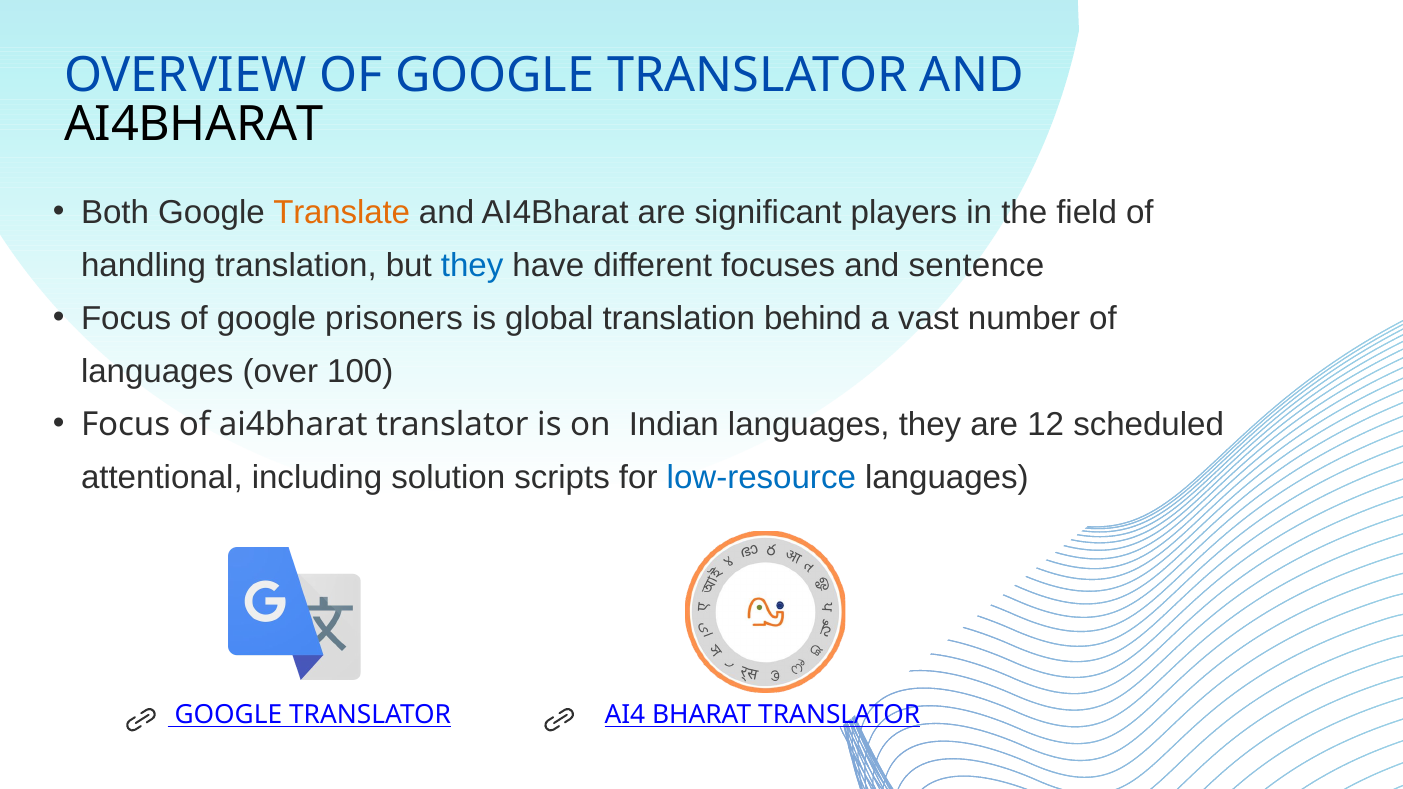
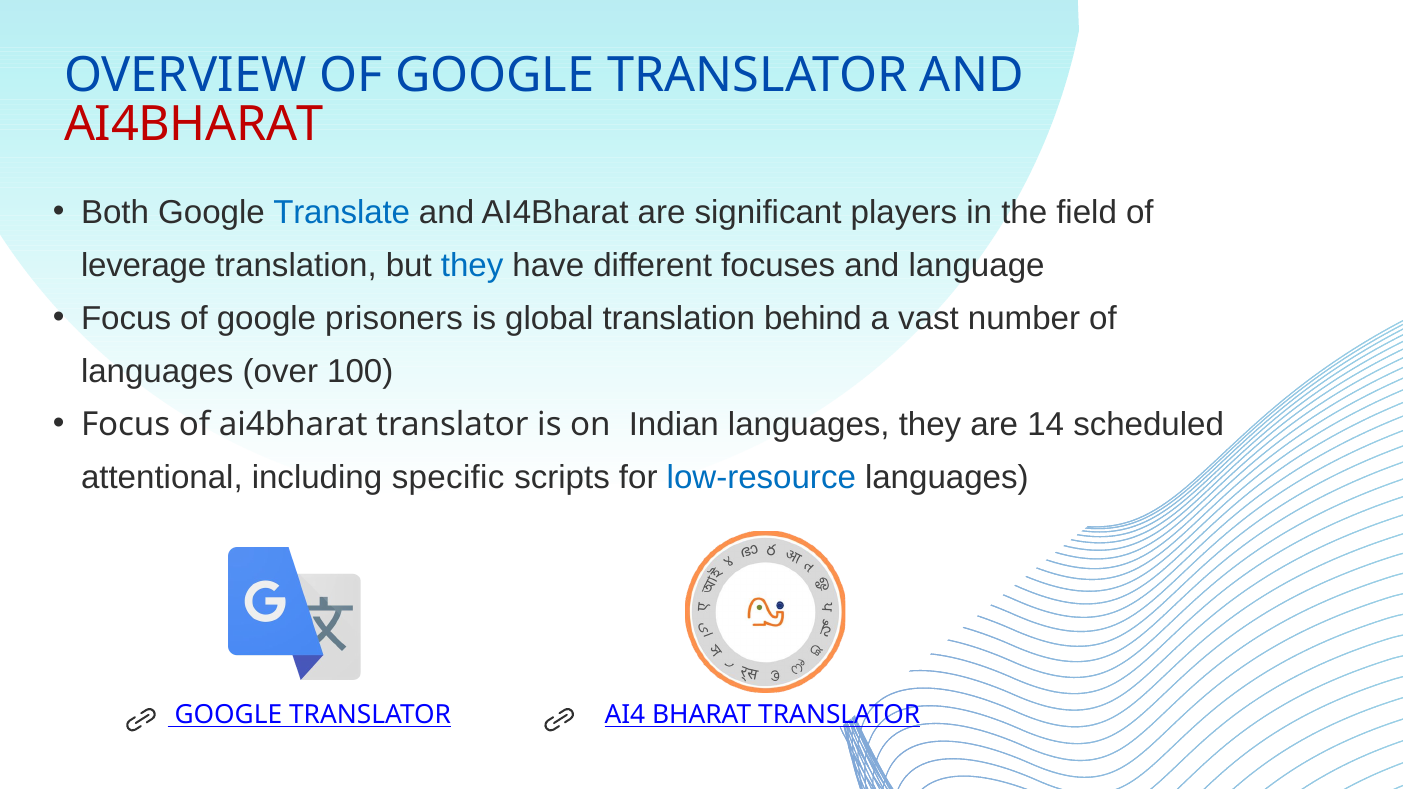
AI4BHARAT at (194, 124) colour: black -> red
Translate colour: orange -> blue
handling: handling -> leverage
sentence: sentence -> language
12: 12 -> 14
solution: solution -> specific
